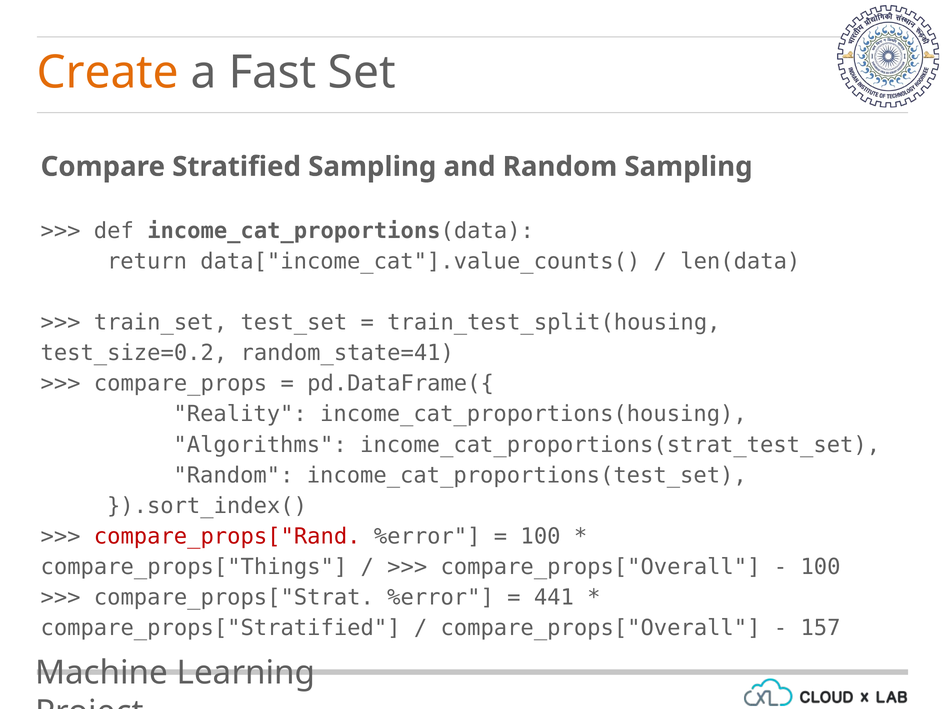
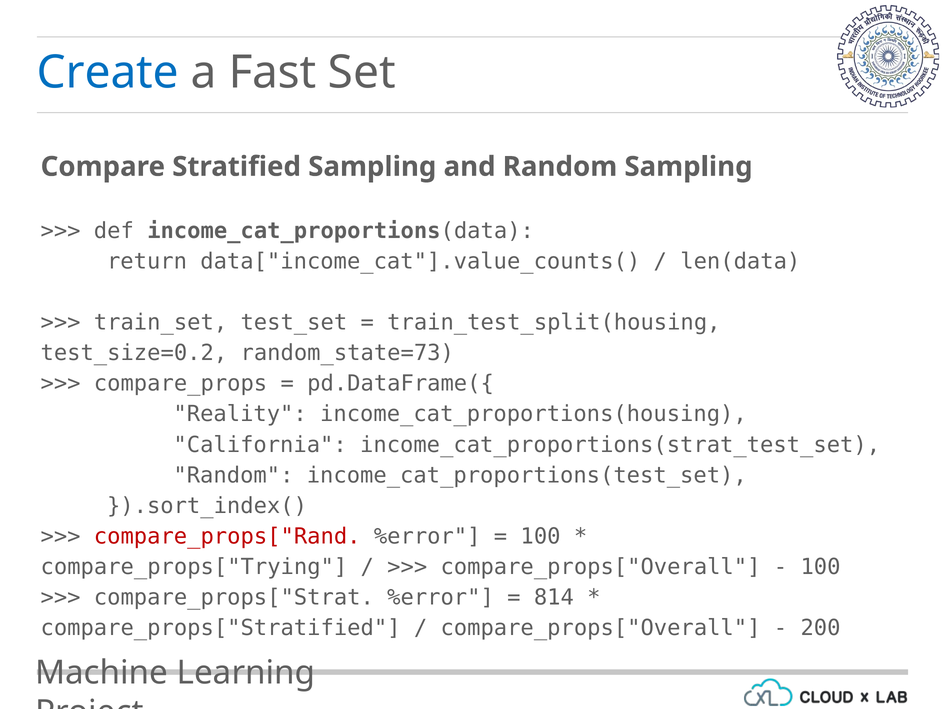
Create colour: orange -> blue
random_state=41: random_state=41 -> random_state=73
Algorithms: Algorithms -> California
compare_props["Things: compare_props["Things -> compare_props["Trying
441: 441 -> 814
157: 157 -> 200
